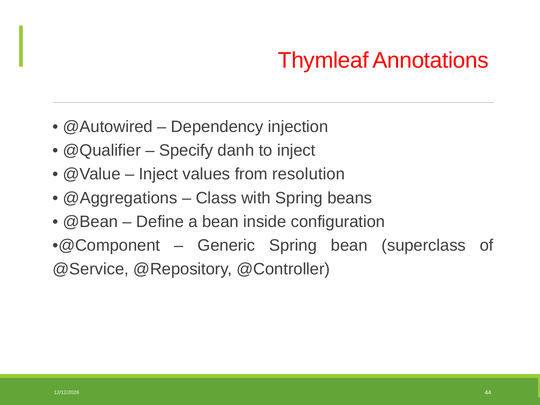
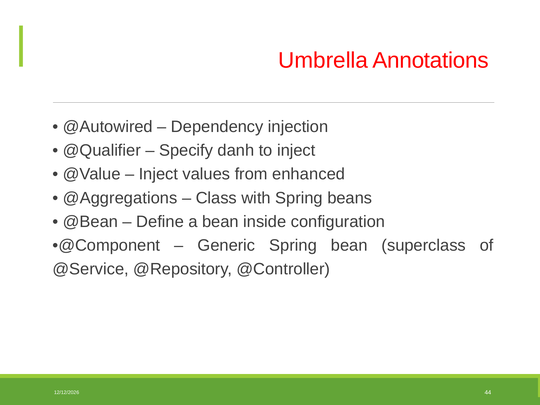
Thymleaf: Thymleaf -> Umbrella
resolution: resolution -> enhanced
